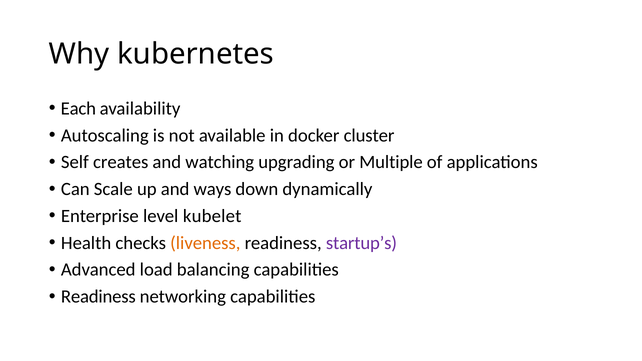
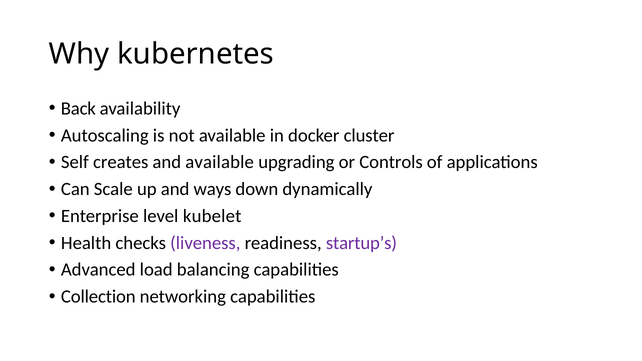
Each: Each -> Back
and watching: watching -> available
Multiple: Multiple -> Controls
liveness colour: orange -> purple
Readiness at (98, 297): Readiness -> Collection
